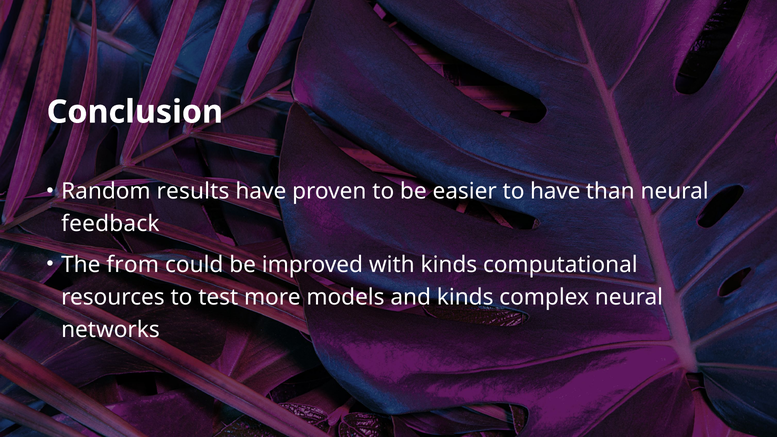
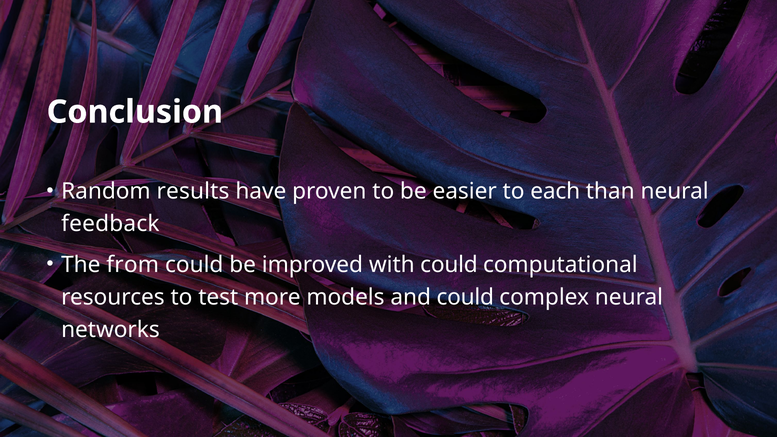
to have: have -> each
with kinds: kinds -> could
and kinds: kinds -> could
